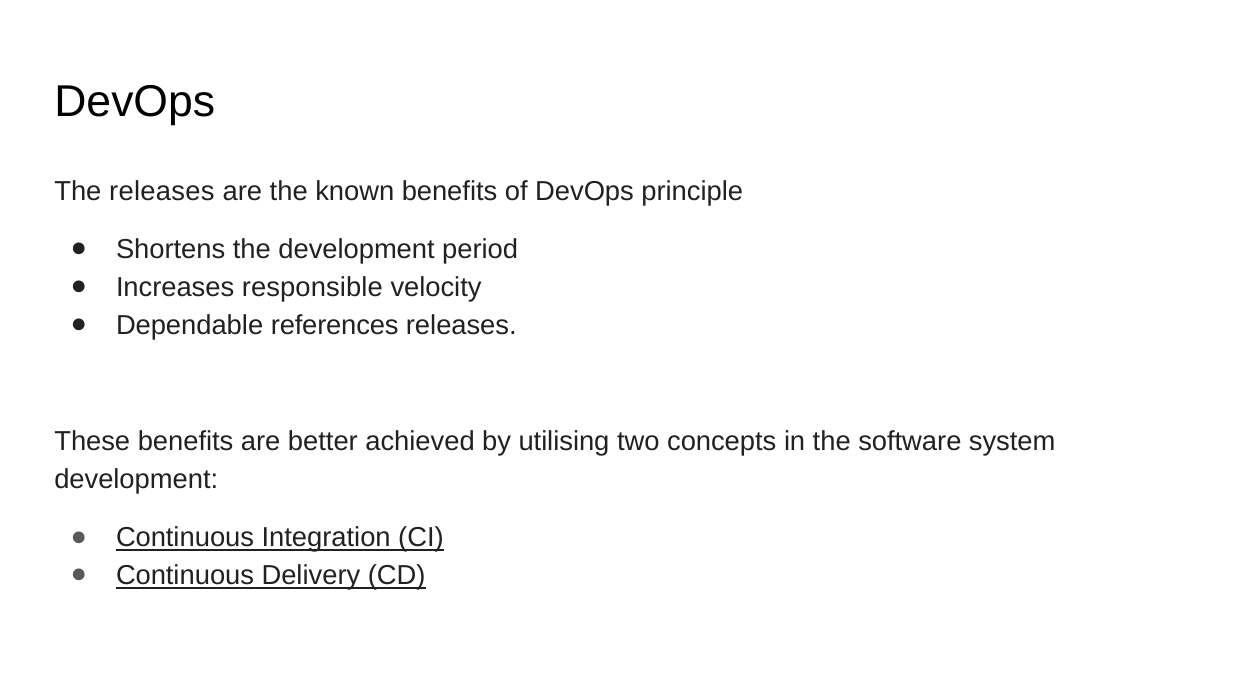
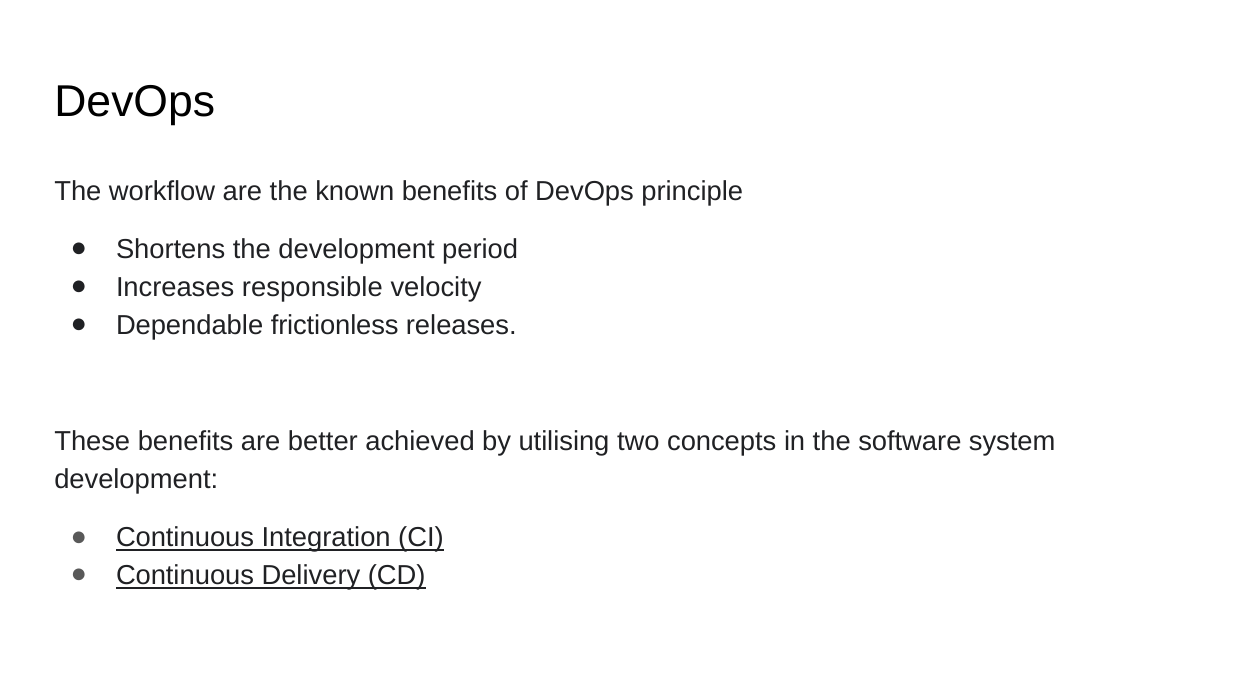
The releases: releases -> workflow
references: references -> frictionless
